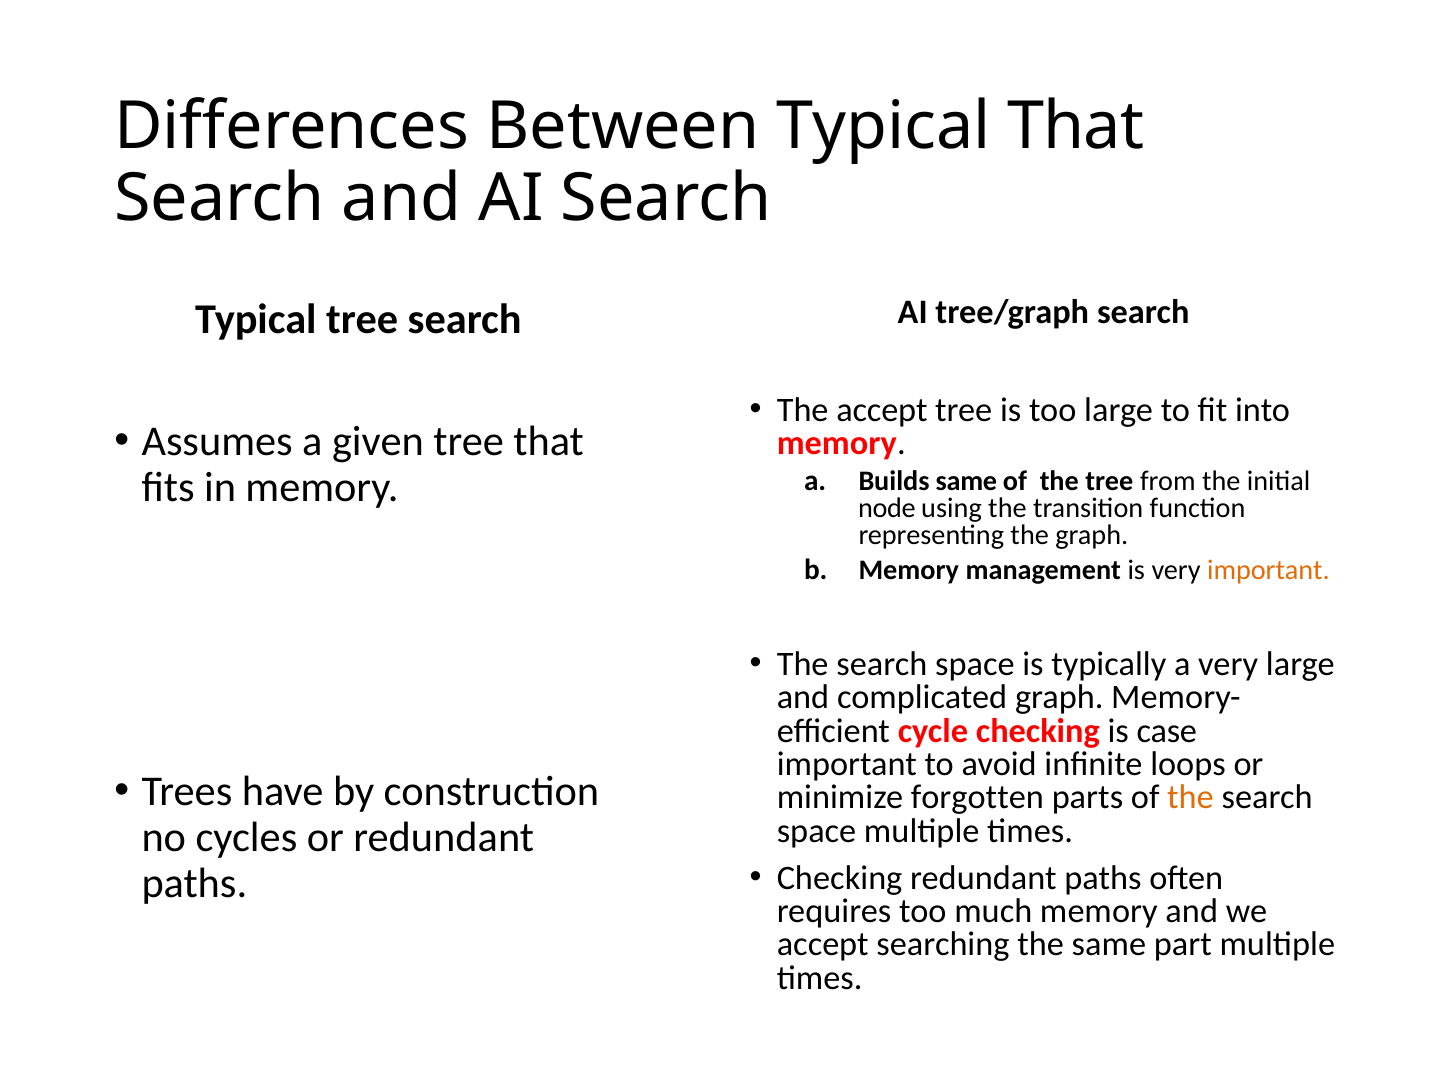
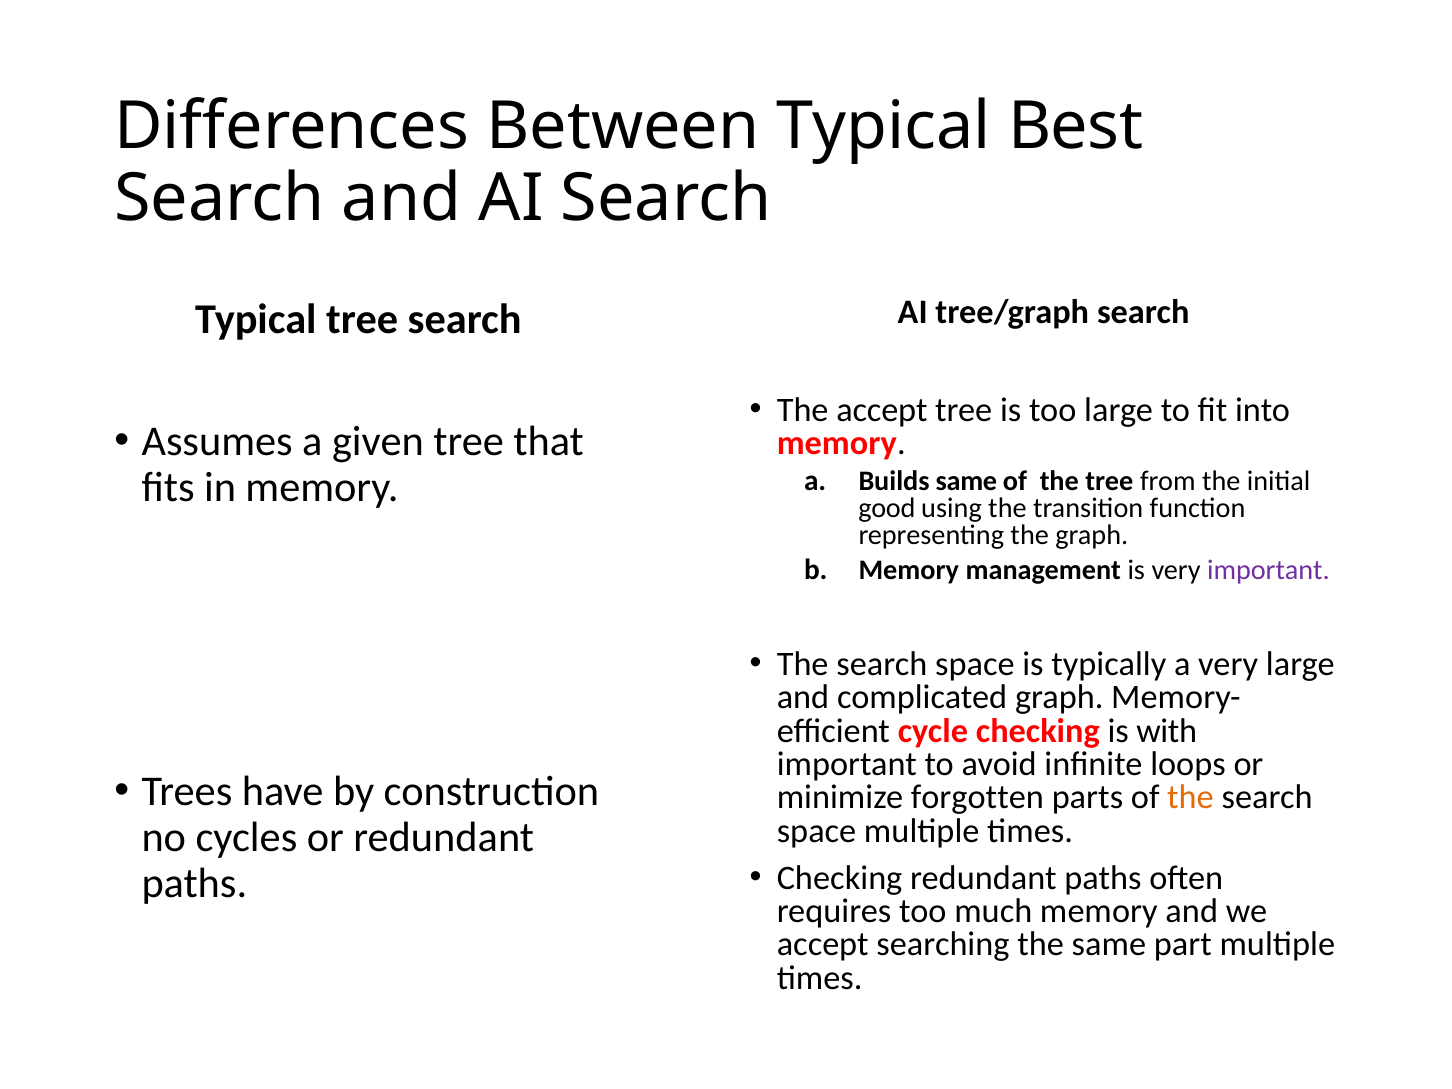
Typical That: That -> Best
node: node -> good
important at (1268, 570) colour: orange -> purple
case: case -> with
